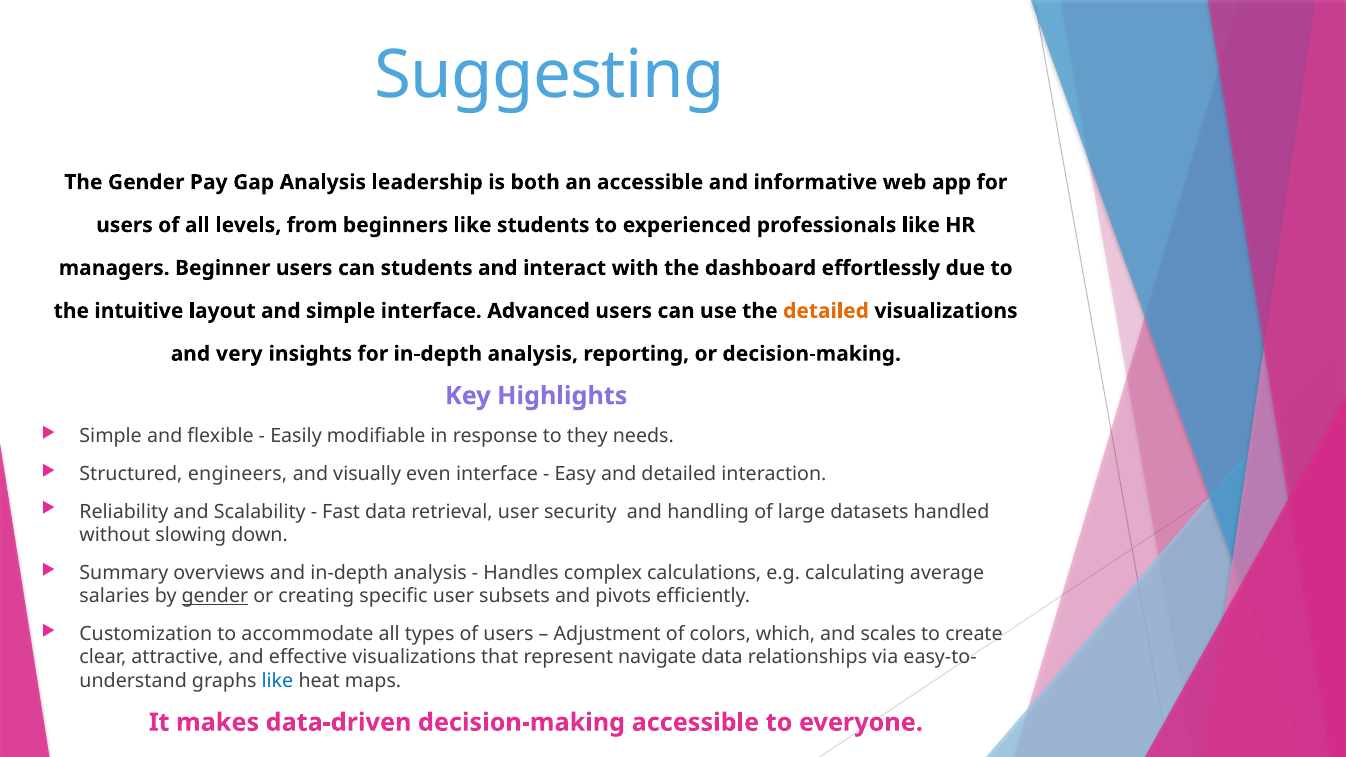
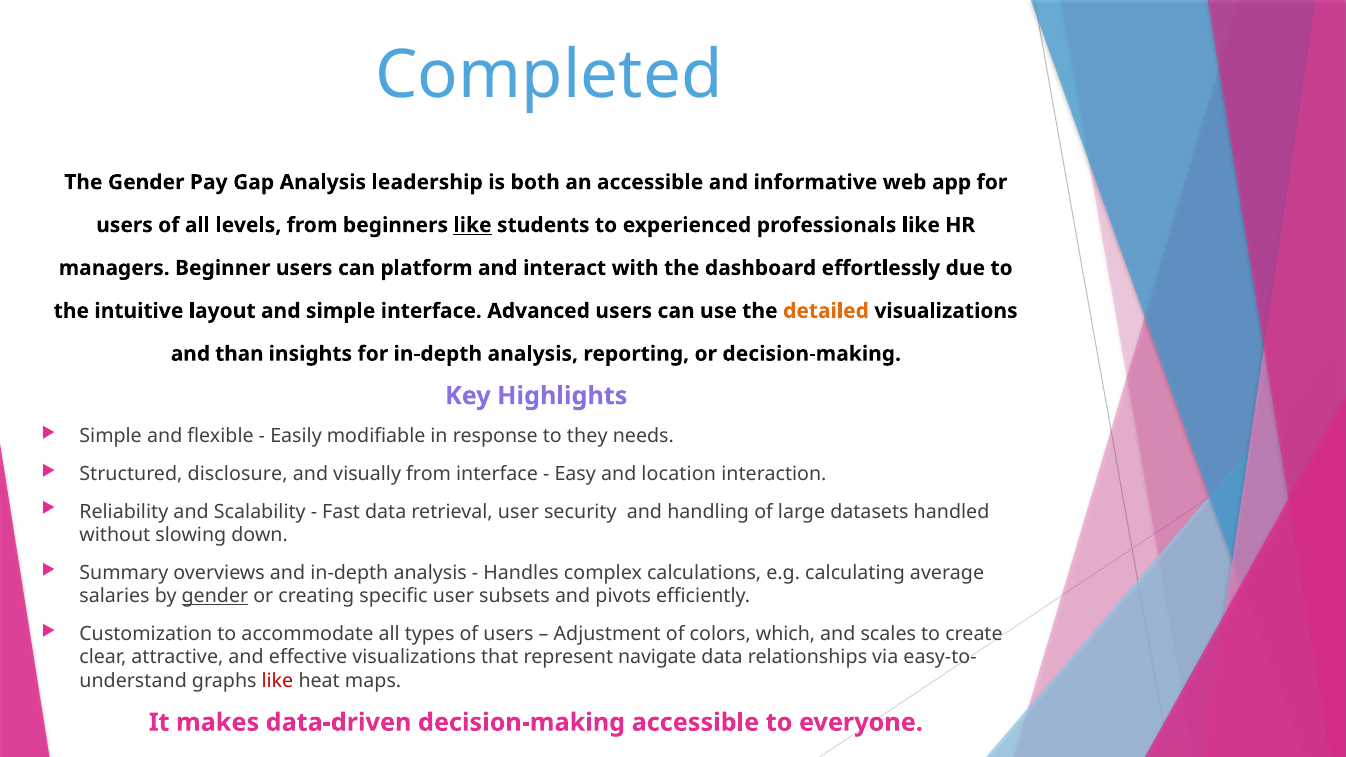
Suggesting: Suggesting -> Completed
like at (473, 225) underline: none -> present
can students: students -> platform
very: very -> than
engineers: engineers -> disclosure
visually even: even -> from
and detailed: detailed -> location
like at (277, 681) colour: blue -> red
